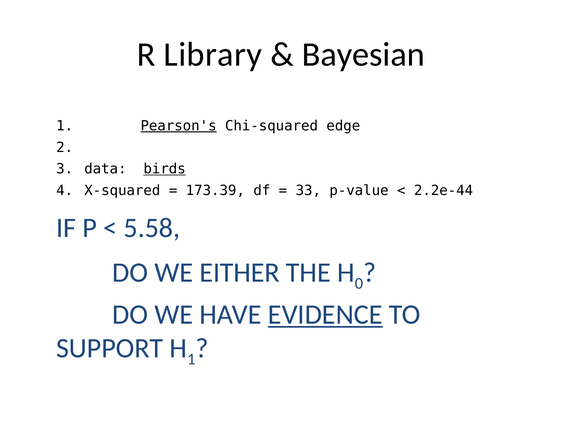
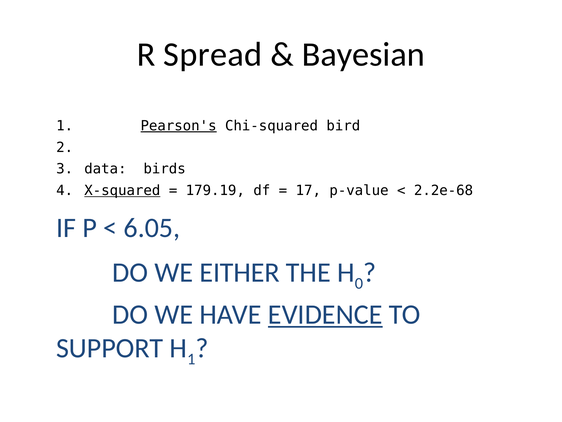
Library: Library -> Spread
edge: edge -> bird
birds underline: present -> none
X-squared underline: none -> present
173.39: 173.39 -> 179.19
33: 33 -> 17
2.2e-44: 2.2e-44 -> 2.2e-68
5.58: 5.58 -> 6.05
